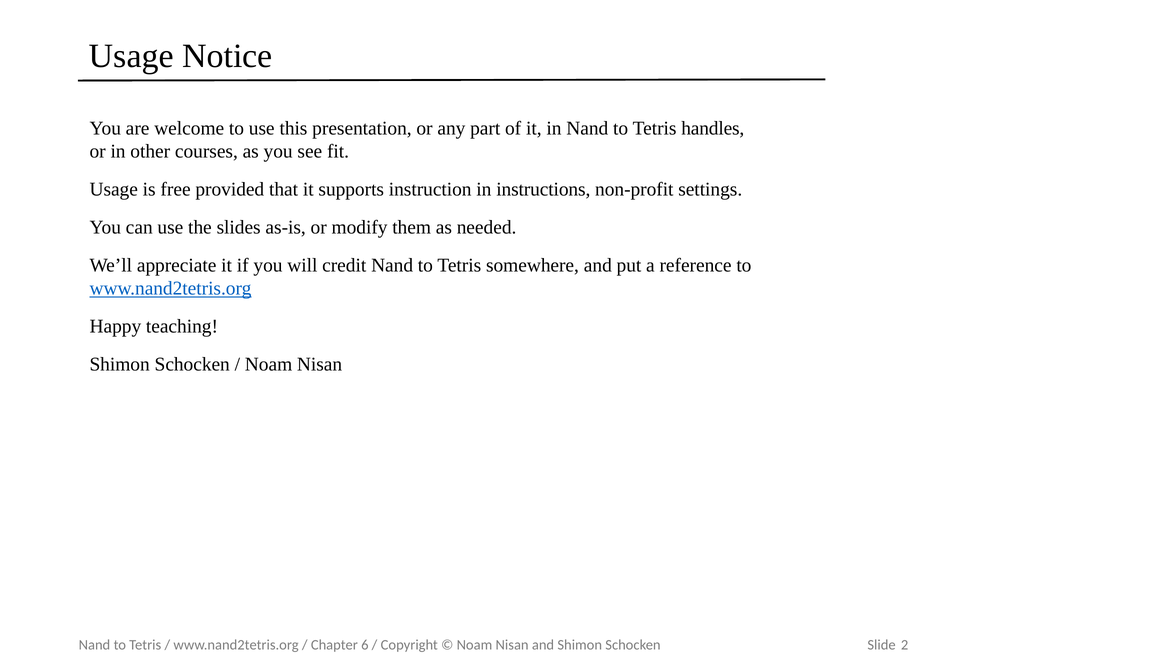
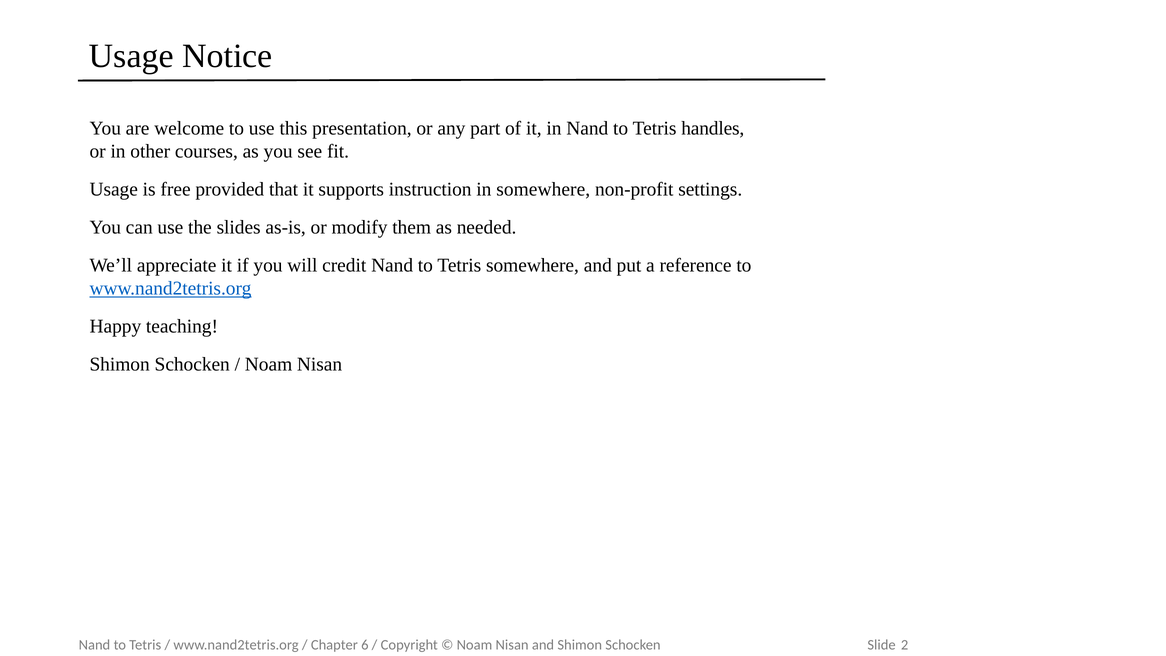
in instructions: instructions -> somewhere
